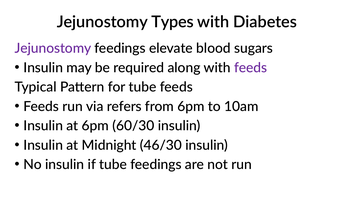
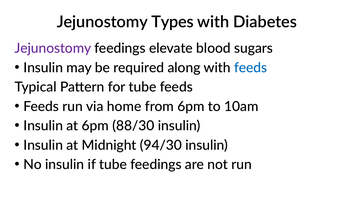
feeds at (251, 68) colour: purple -> blue
refers: refers -> home
60/30: 60/30 -> 88/30
46/30: 46/30 -> 94/30
